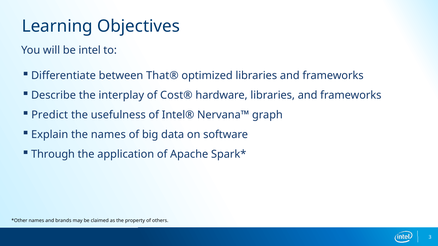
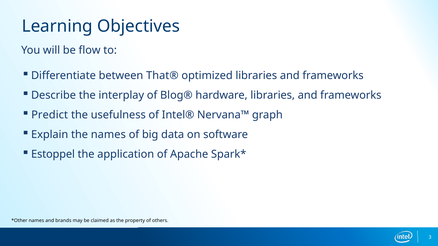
intel: intel -> flow
Cost®: Cost® -> Blog®
Through: Through -> Estoppel
